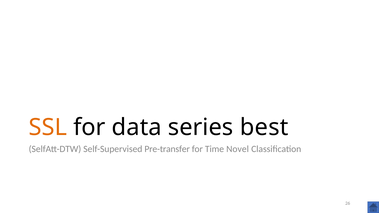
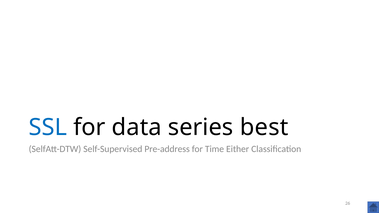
SSL colour: orange -> blue
Pre-transfer: Pre-transfer -> Pre-address
Novel: Novel -> Either
